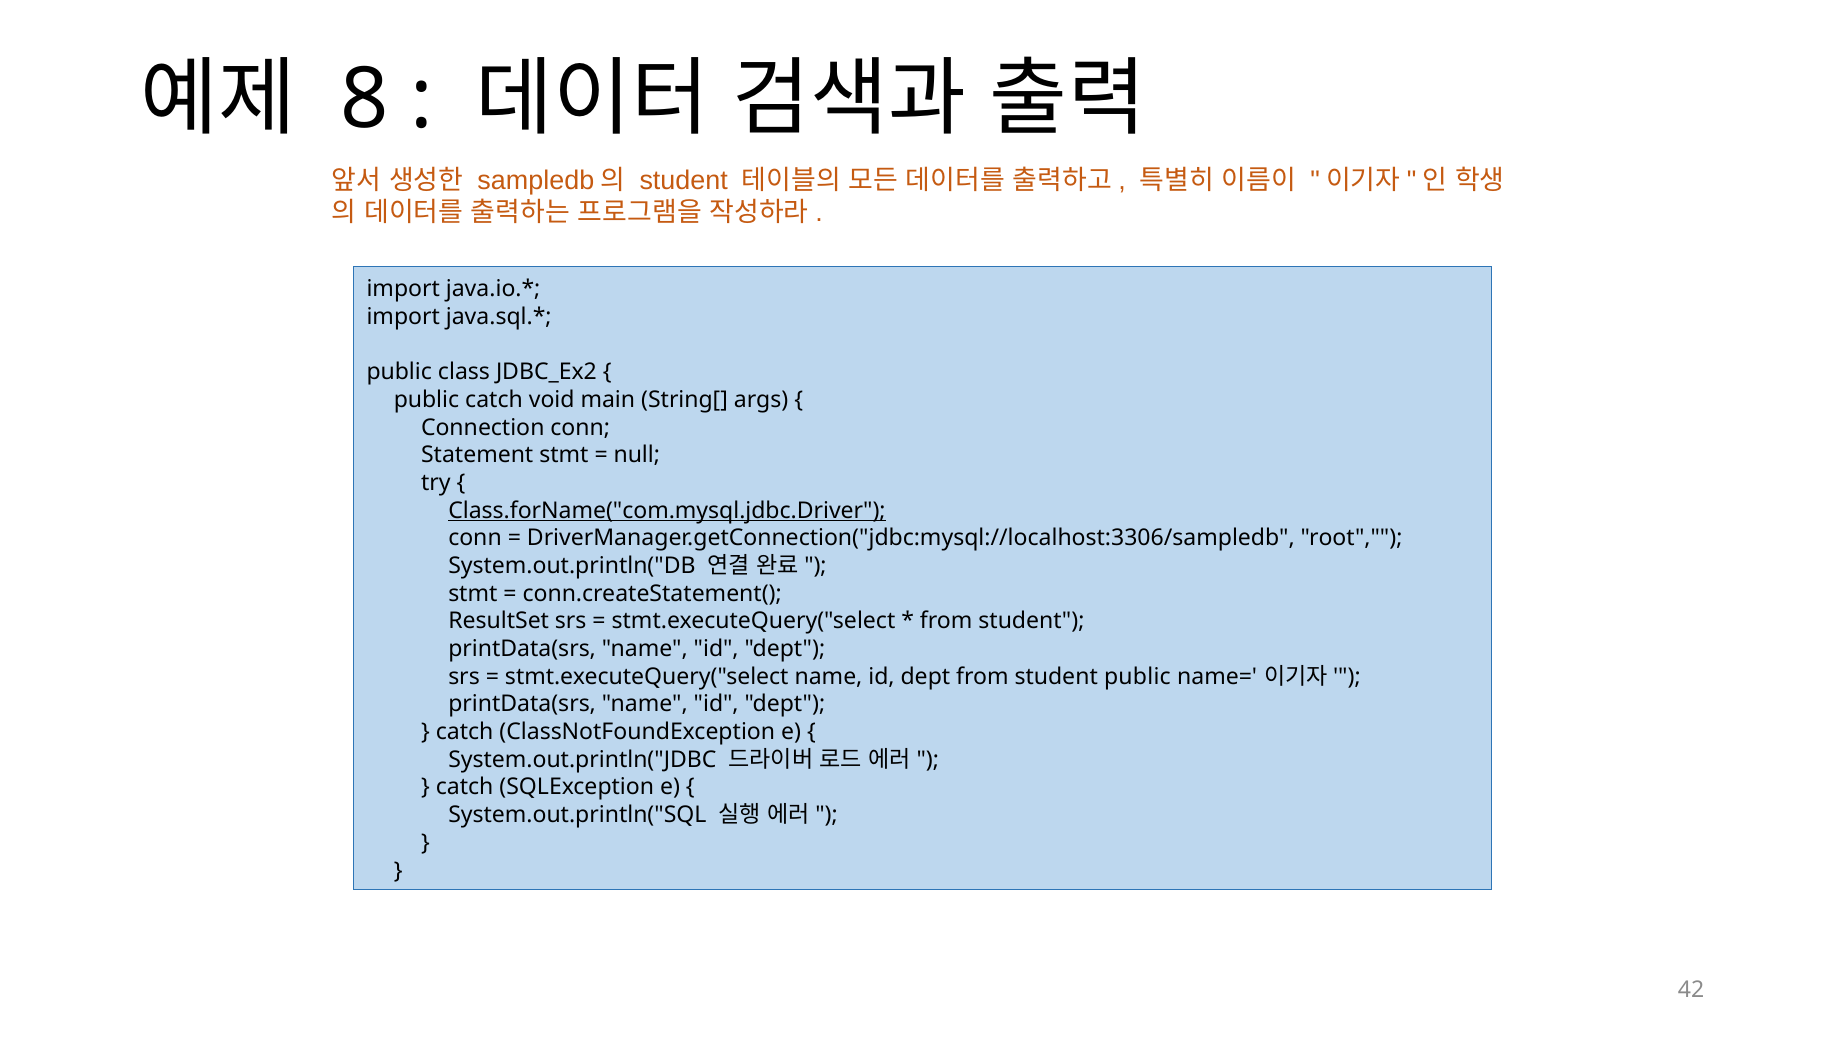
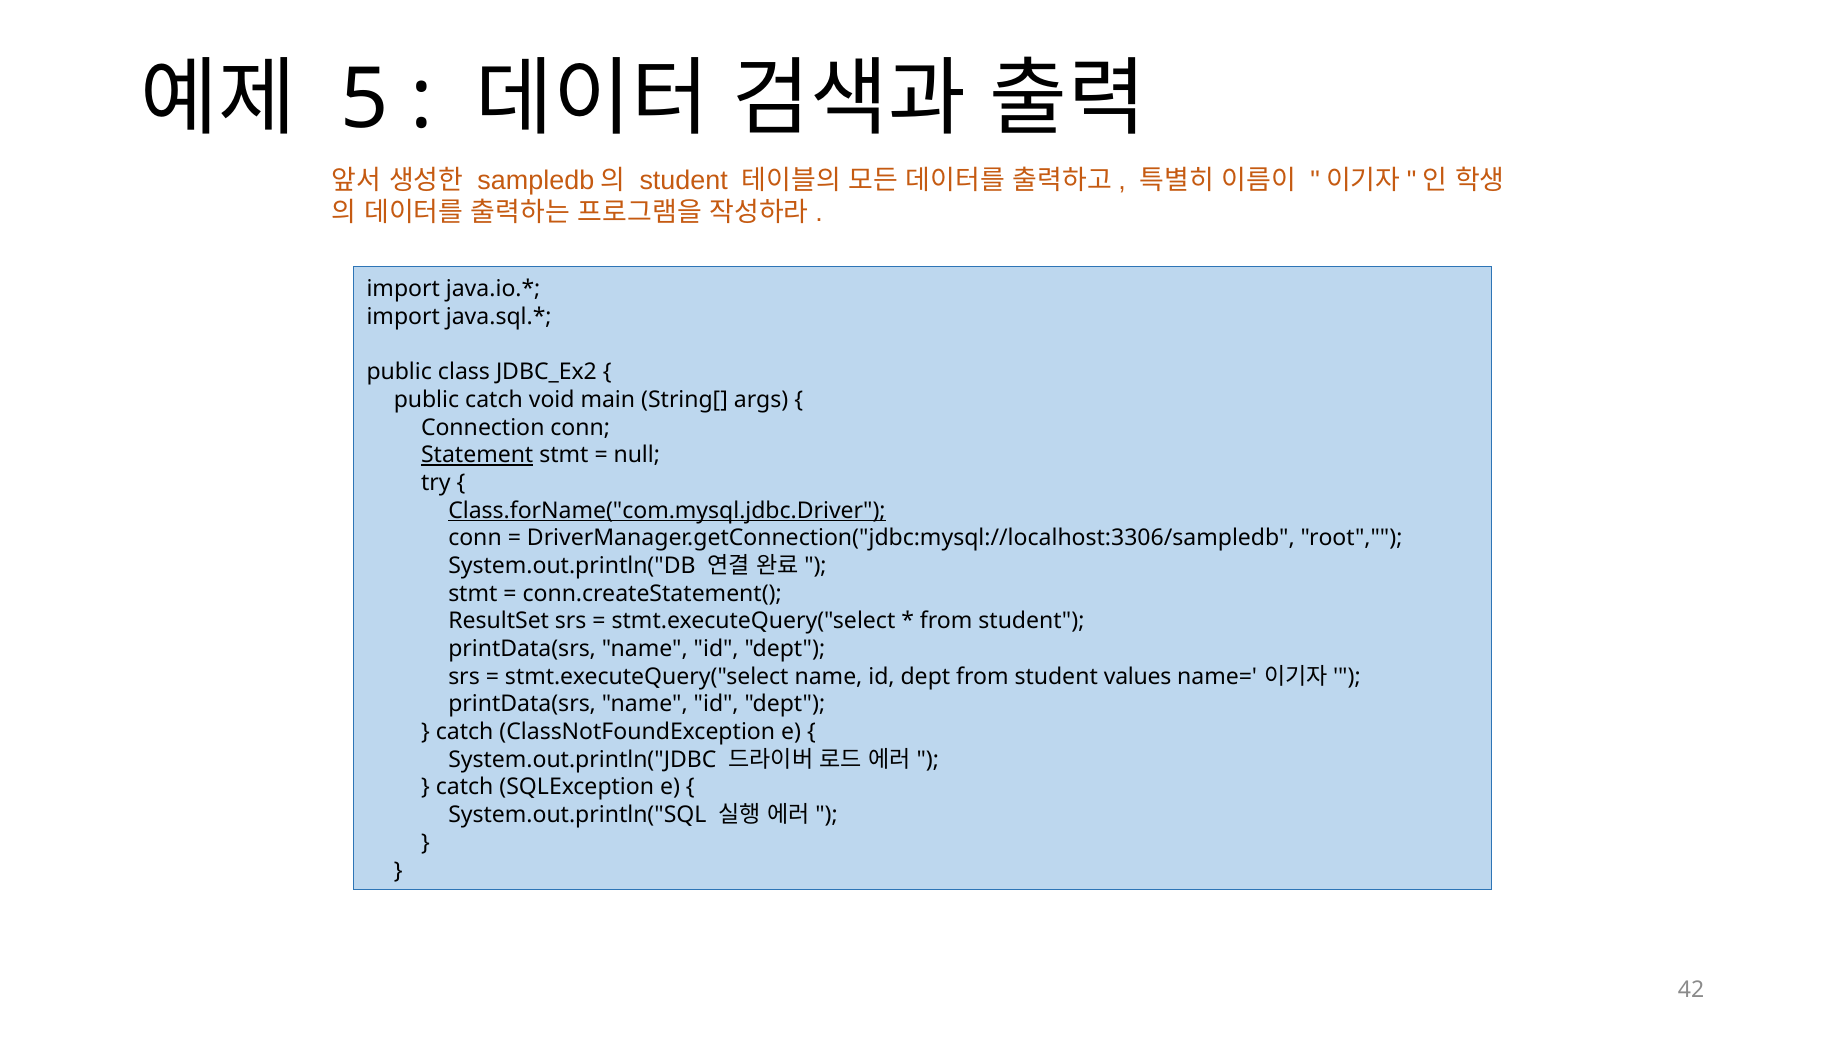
8: 8 -> 5
Statement underline: none -> present
student public: public -> values
